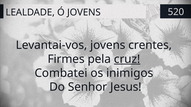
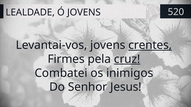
crentes underline: none -> present
